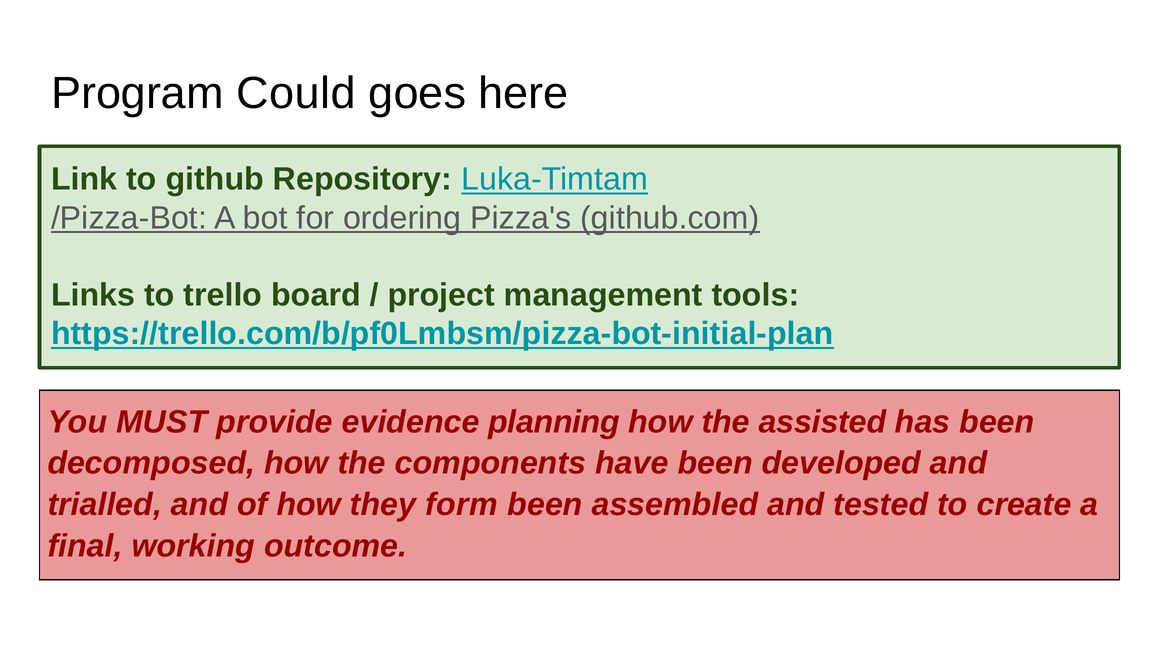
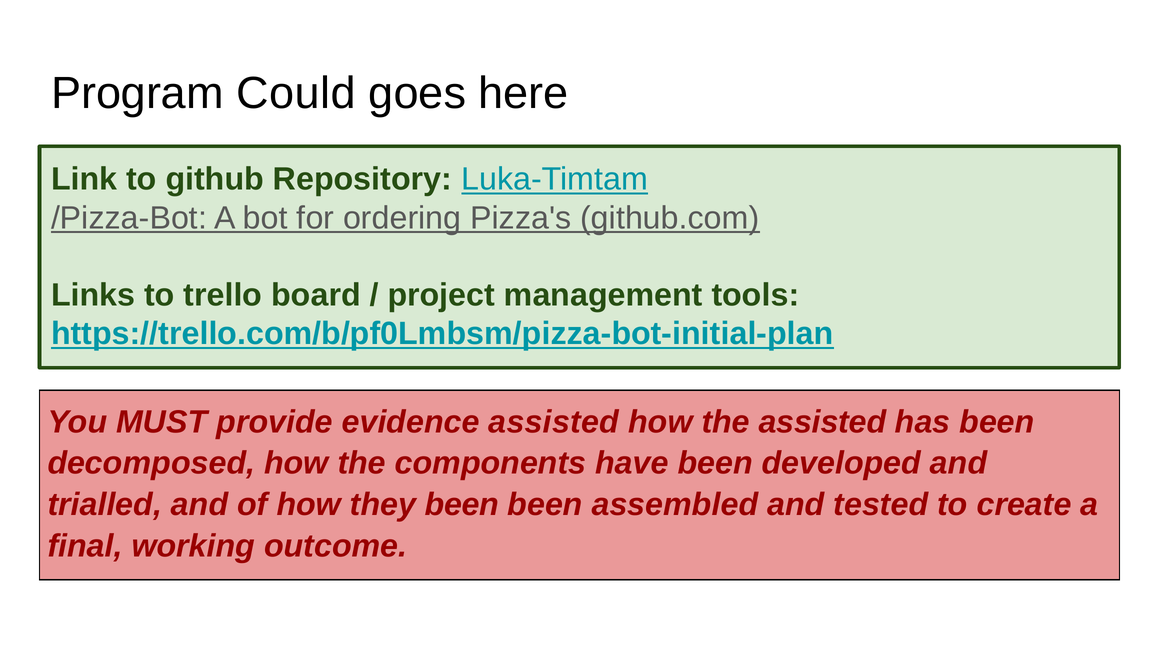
evidence planning: planning -> assisted
they form: form -> been
